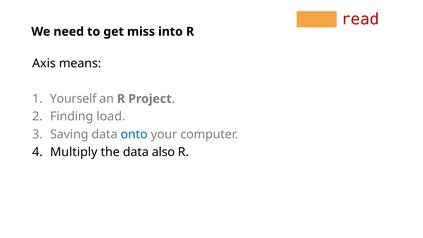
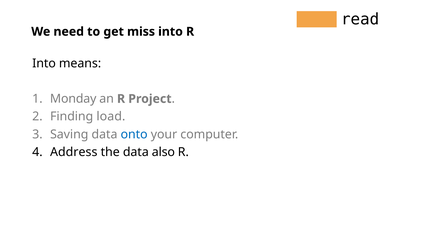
read colour: red -> black
Axis at (44, 63): Axis -> Into
Yourself: Yourself -> Monday
Multiply: Multiply -> Address
